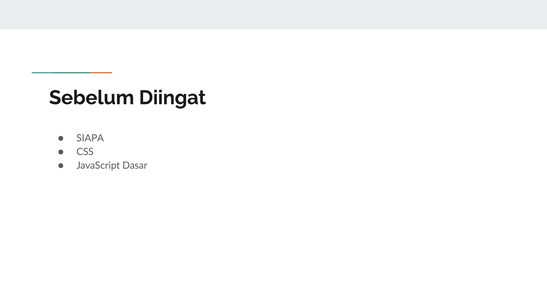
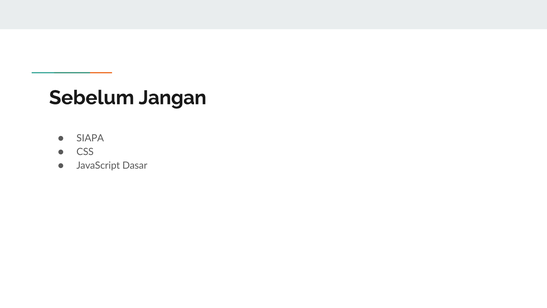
Diingat: Diingat -> Jangan
